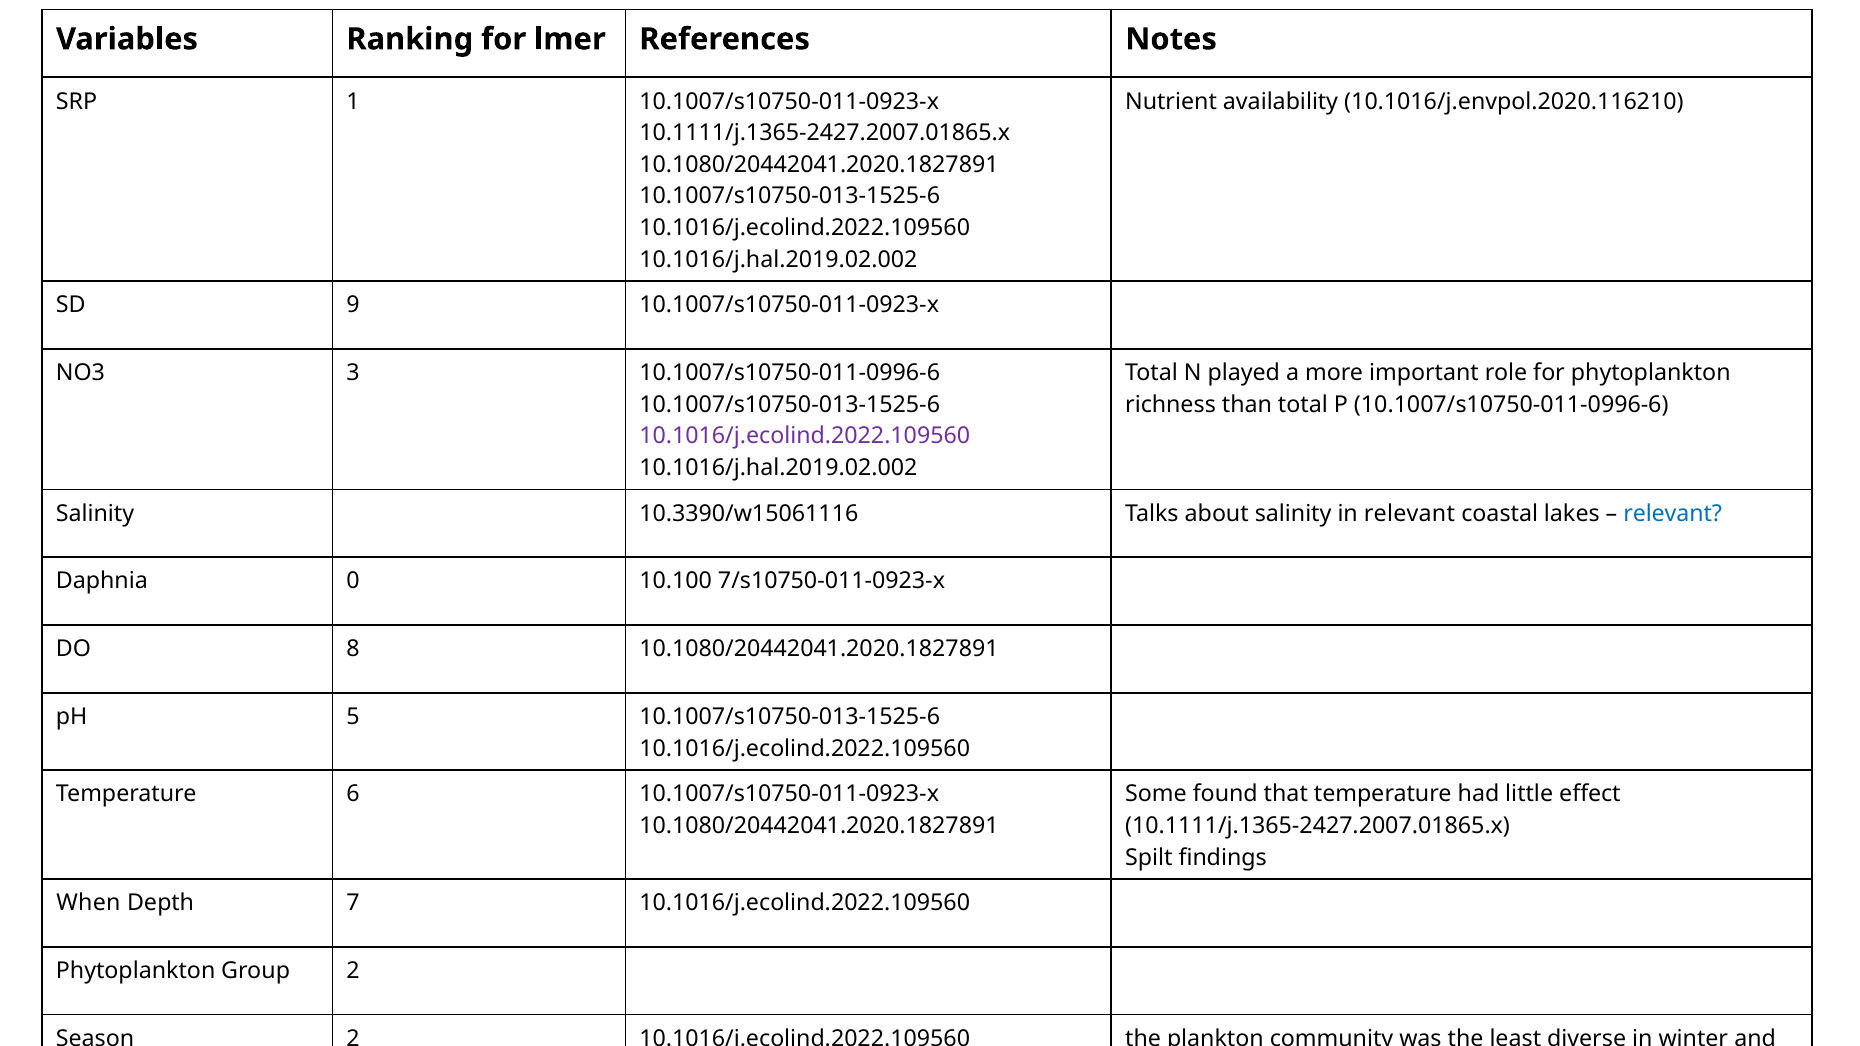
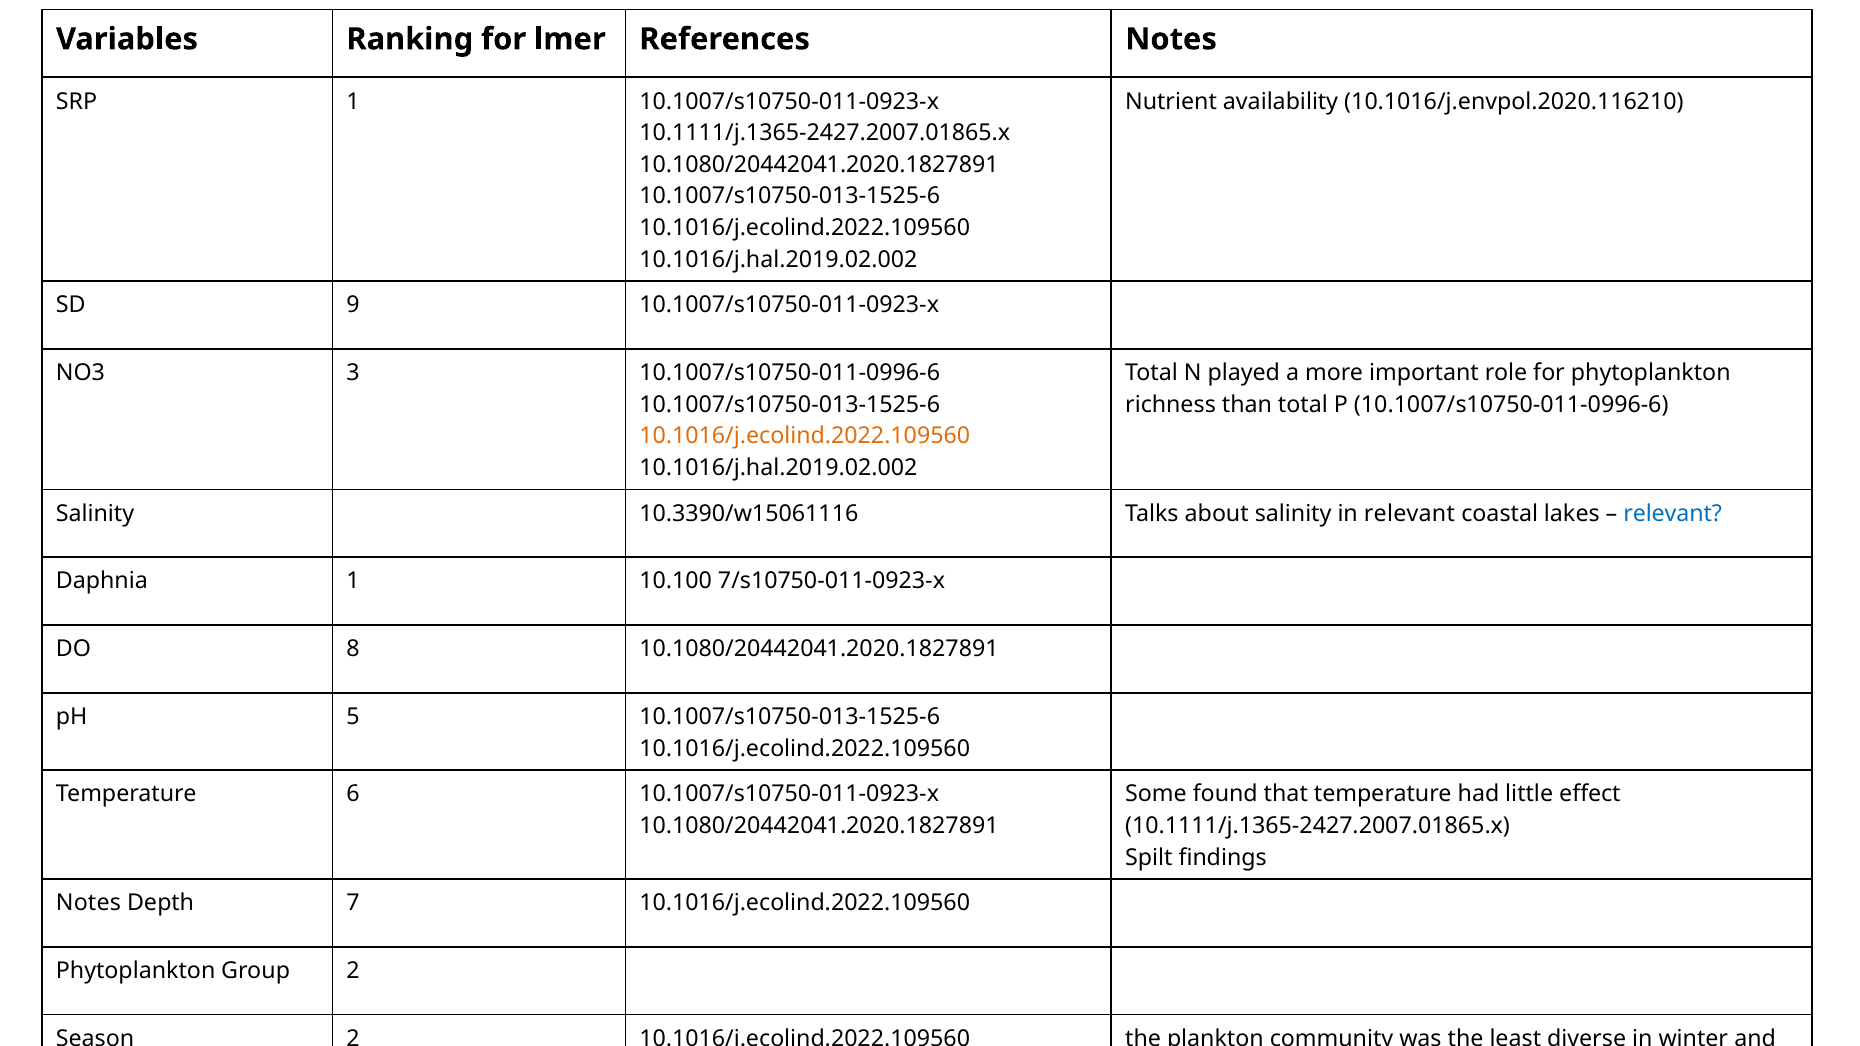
10.1016/j.ecolind.2022.109560 at (805, 436) colour: purple -> orange
Daphnia 0: 0 -> 1
When at (88, 903): When -> Notes
